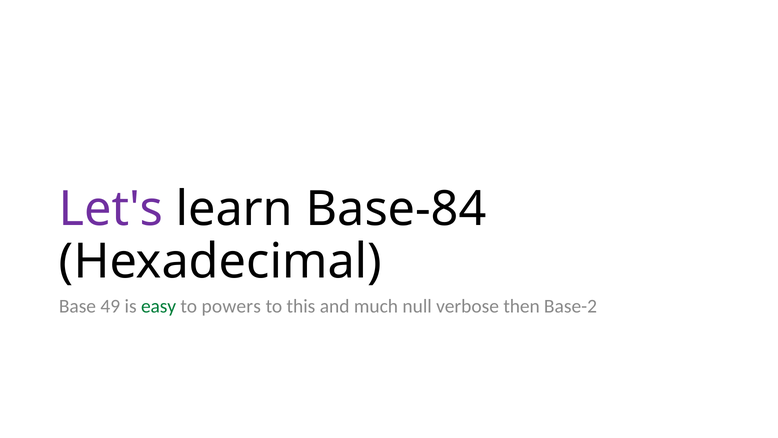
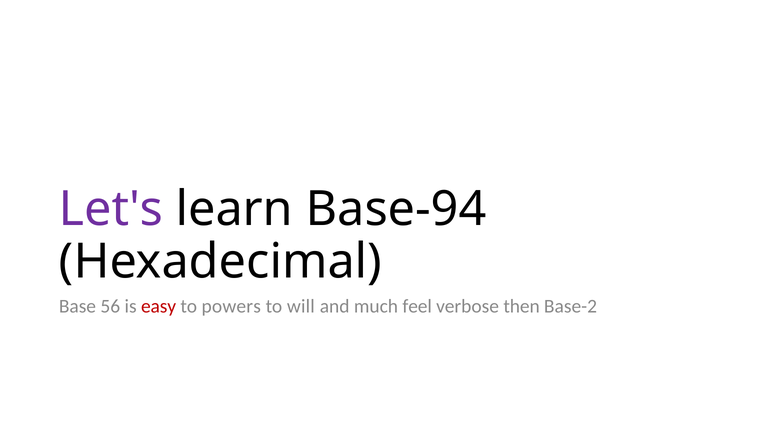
Base-84: Base-84 -> Base-94
49: 49 -> 56
easy colour: green -> red
this: this -> will
null: null -> feel
